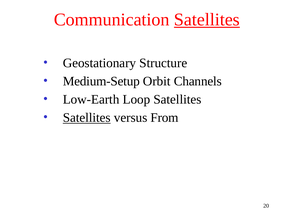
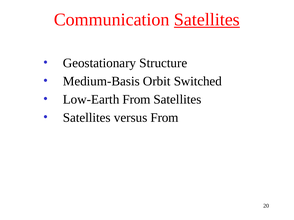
Medium-Setup: Medium-Setup -> Medium-Basis
Channels: Channels -> Switched
Low-Earth Loop: Loop -> From
Satellites at (87, 118) underline: present -> none
